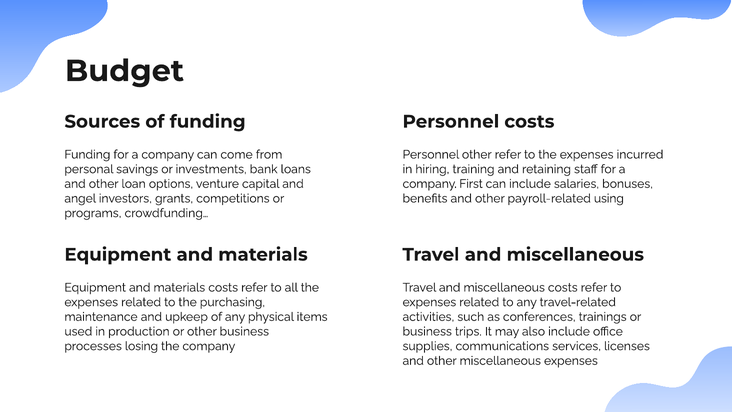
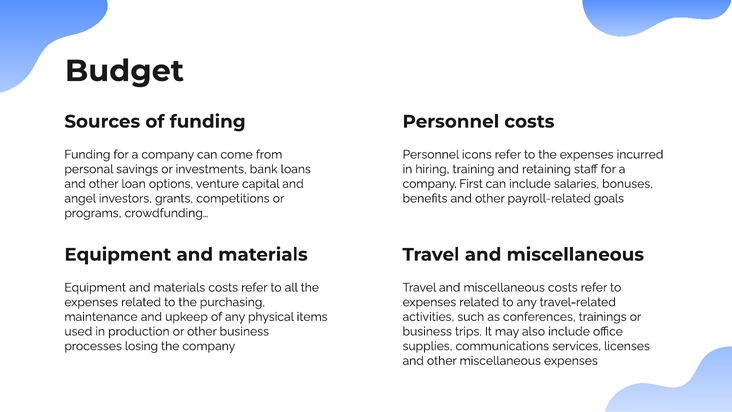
Personnel other: other -> icons
using: using -> goals
